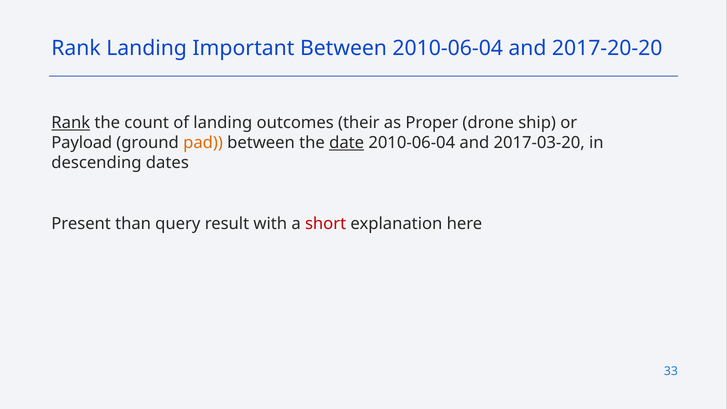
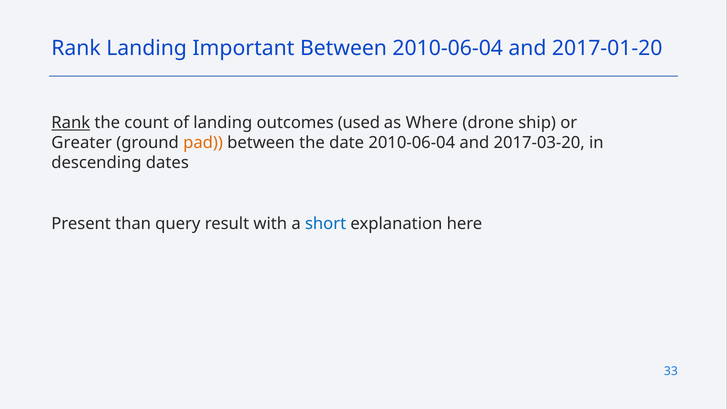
2017-20-20: 2017-20-20 -> 2017-01-20
their: their -> used
Proper: Proper -> Where
Payload: Payload -> Greater
date underline: present -> none
short colour: red -> blue
